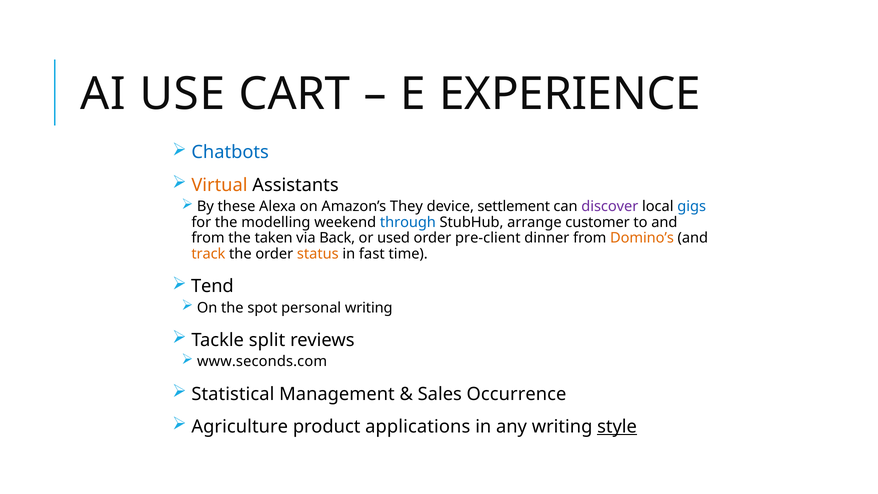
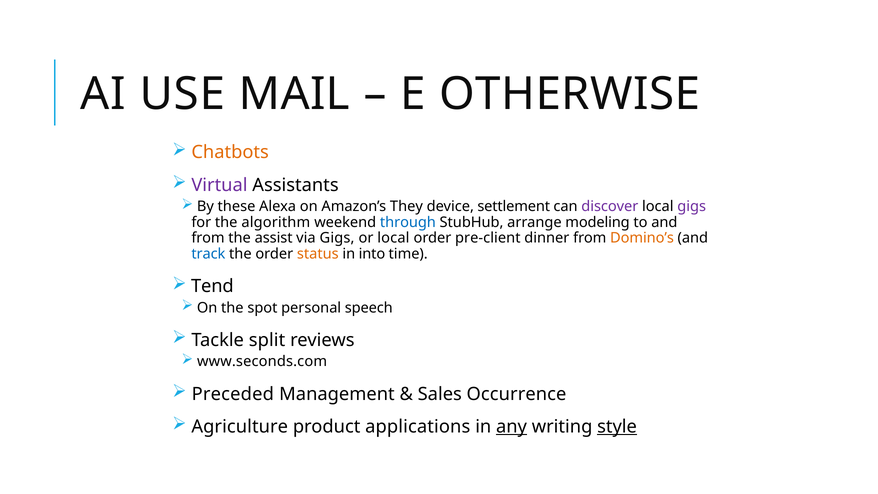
CART: CART -> MAIL
EXPERIENCE: EXPERIENCE -> OTHERWISE
Chatbots colour: blue -> orange
Virtual colour: orange -> purple
gigs at (692, 206) colour: blue -> purple
modelling: modelling -> algorithm
customer: customer -> modeling
taken: taken -> assist
via Back: Back -> Gigs
or used: used -> local
track colour: orange -> blue
fast: fast -> into
personal writing: writing -> speech
Statistical: Statistical -> Preceded
any underline: none -> present
